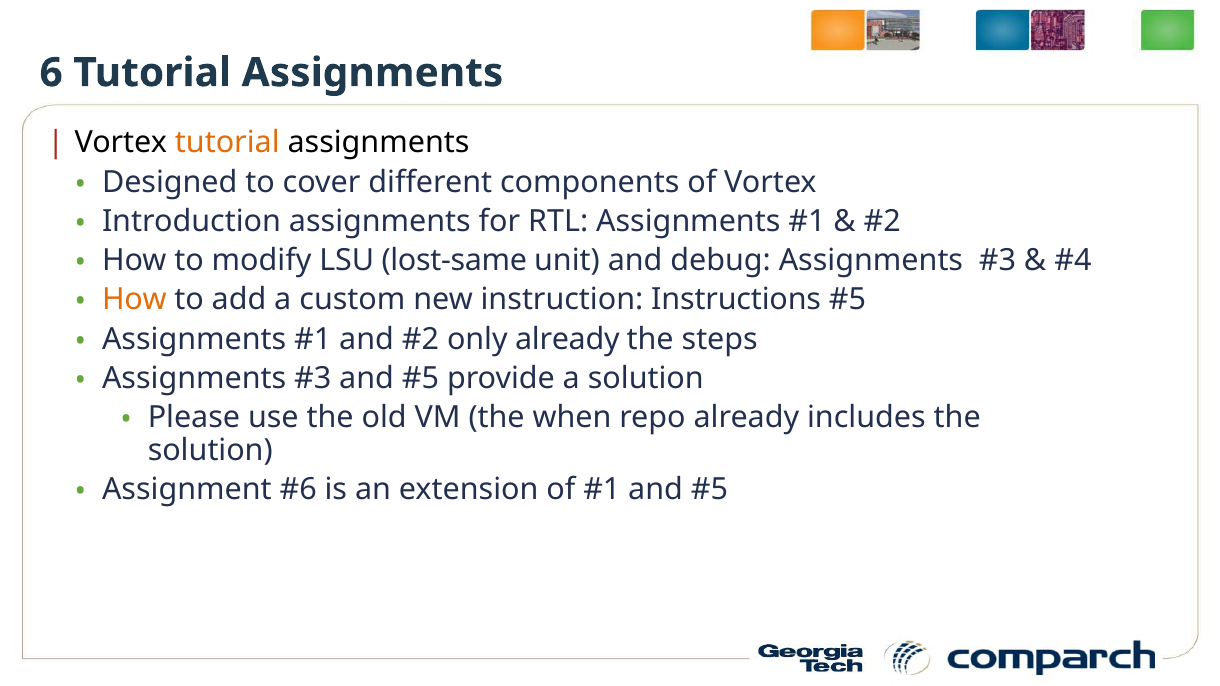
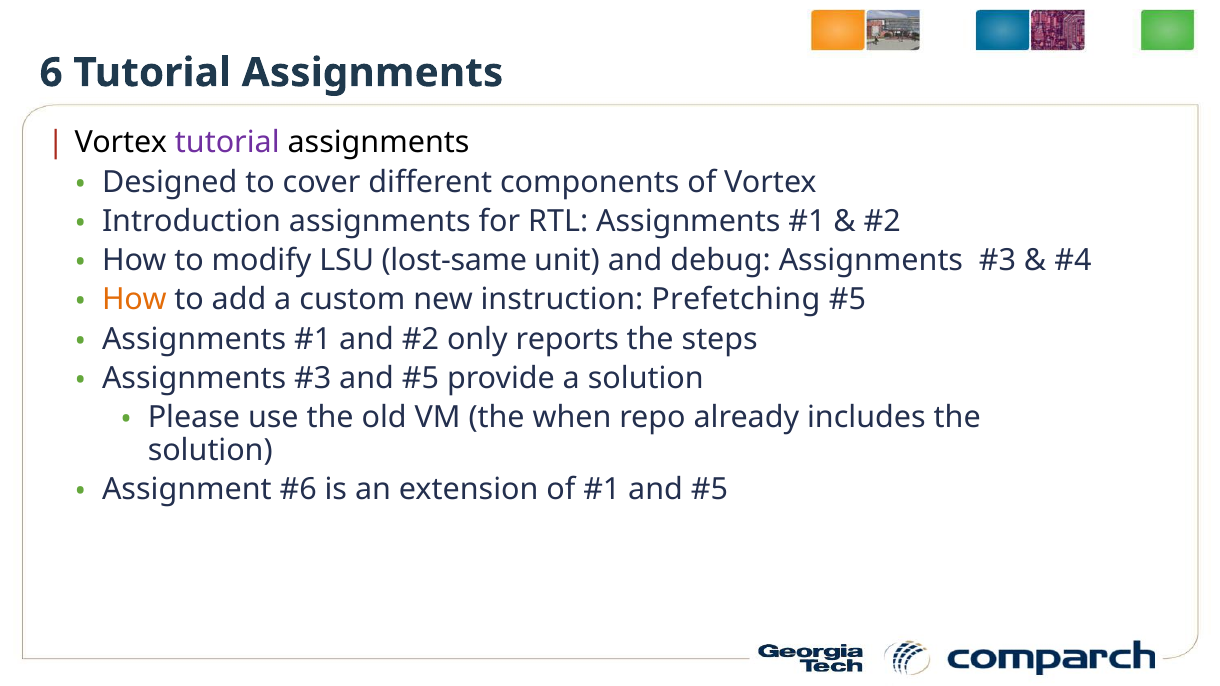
tutorial at (227, 143) colour: orange -> purple
Instructions: Instructions -> Prefetching
only already: already -> reports
